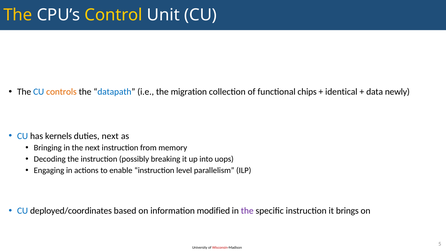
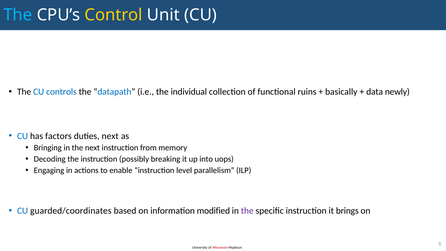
The at (18, 15) colour: yellow -> light blue
controls colour: orange -> blue
migration: migration -> individual
chips: chips -> ruins
identical: identical -> basically
kernels: kernels -> factors
deployed/coordinates: deployed/coordinates -> guarded/coordinates
